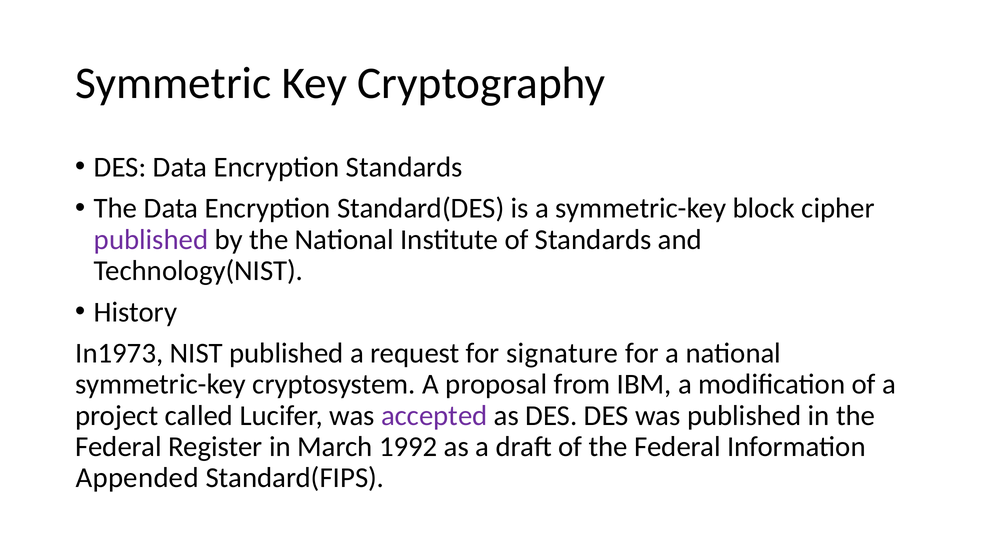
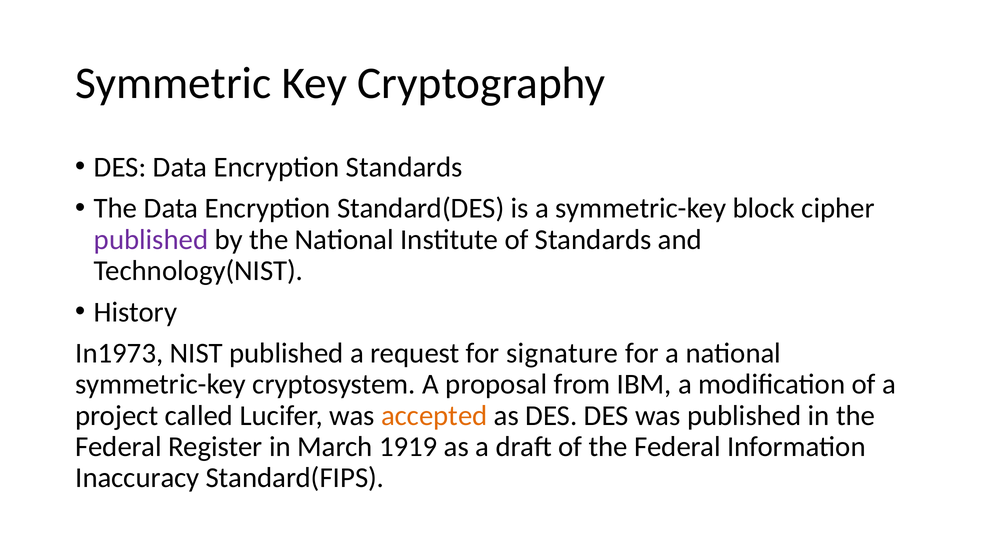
accepted colour: purple -> orange
1992: 1992 -> 1919
Appended: Appended -> Inaccuracy
